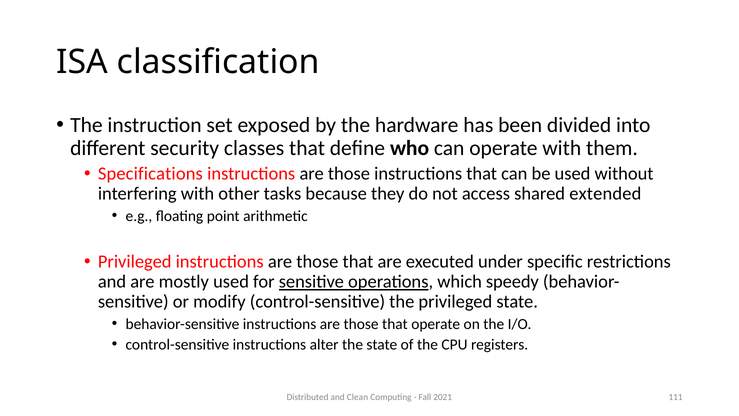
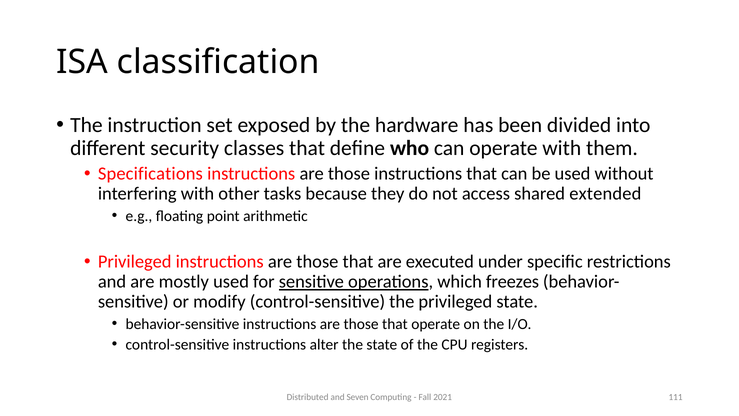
speedy: speedy -> freezes
Clean: Clean -> Seven
